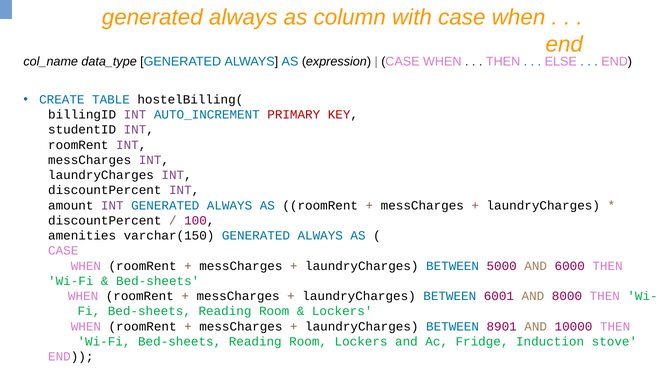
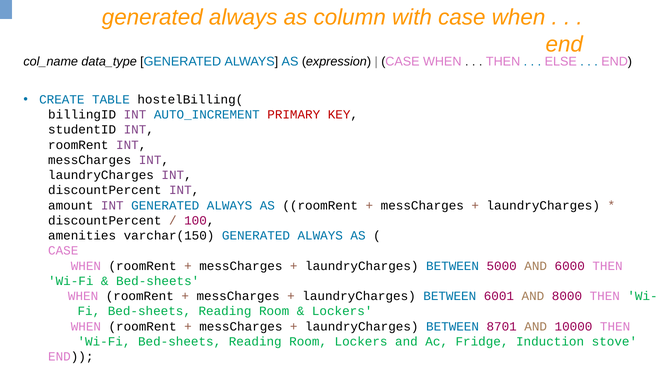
8901: 8901 -> 8701
